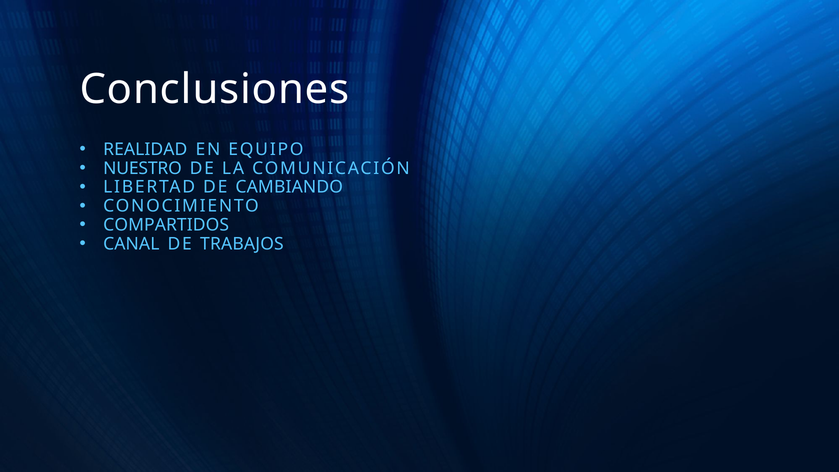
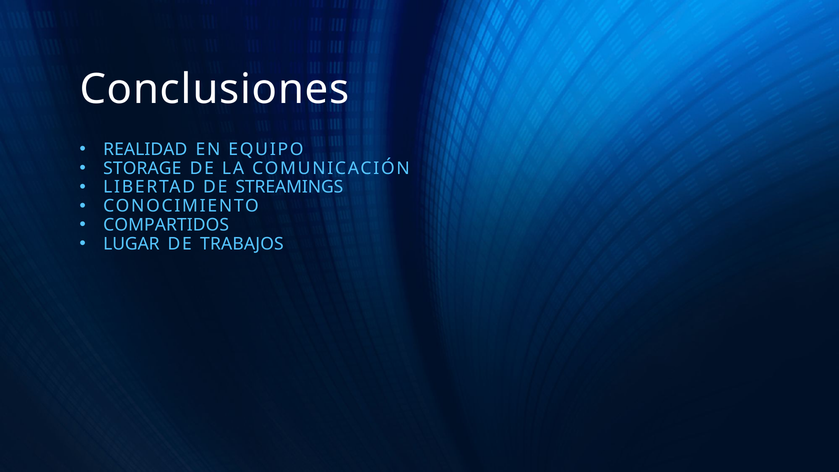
NUESTRO: NUESTRO -> STORAGE
CAMBIANDO: CAMBIANDO -> STREAMINGS
CANAL: CANAL -> LUGAR
